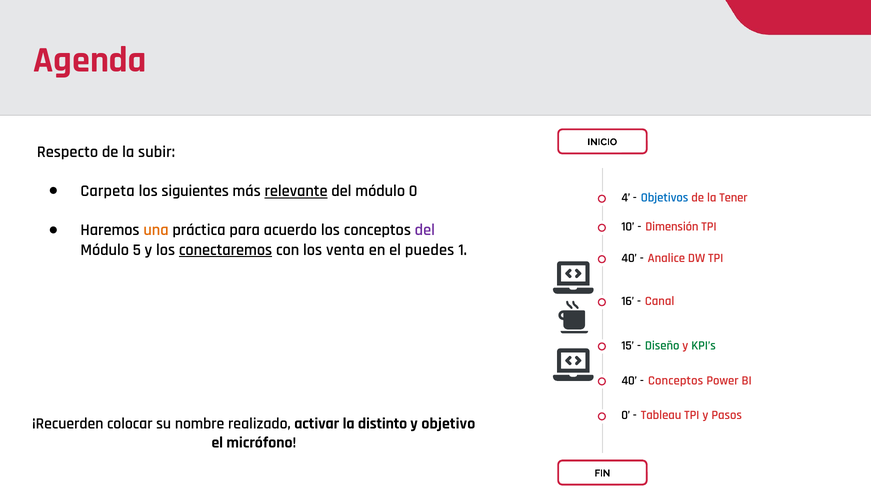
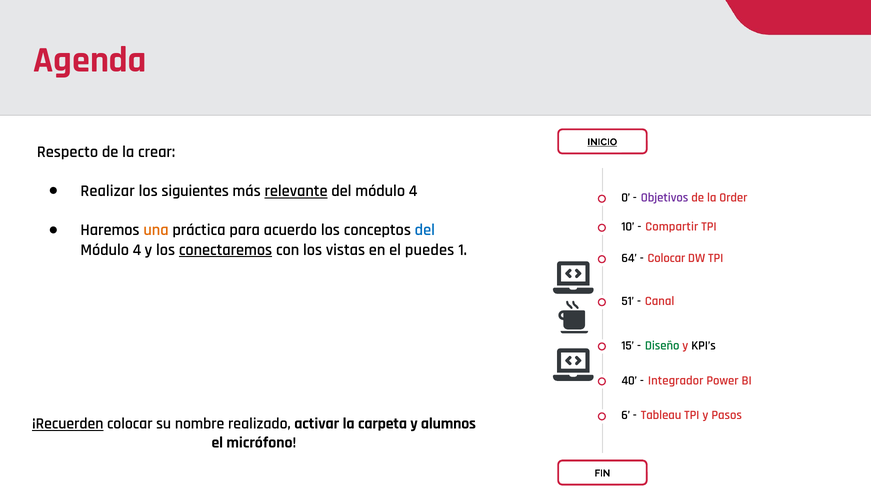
INICIO underline: none -> present
subir: subir -> crear
Carpeta: Carpeta -> Realizar
0 at (413, 191): 0 -> 4
4: 4 -> 0
Objetivos colour: blue -> purple
Tener: Tener -> Order
del at (425, 230) colour: purple -> blue
Dimensión: Dimensión -> Compartir
5 at (137, 250): 5 -> 4
venta: venta -> vistas
40 at (629, 258): 40 -> 64
Analice at (666, 258): Analice -> Colocar
16: 16 -> 51
KPI’s colour: green -> black
Conceptos at (676, 380): Conceptos -> Integrador
0 at (626, 415): 0 -> 6
¡Recuerden underline: none -> present
distinto: distinto -> carpeta
objetivo: objetivo -> alumnos
